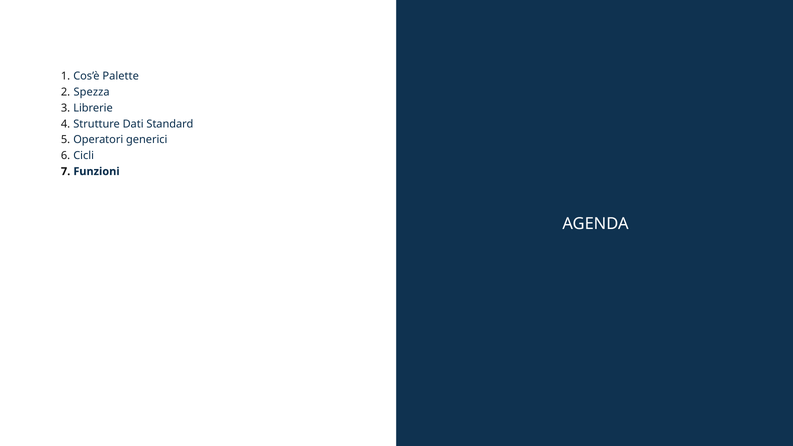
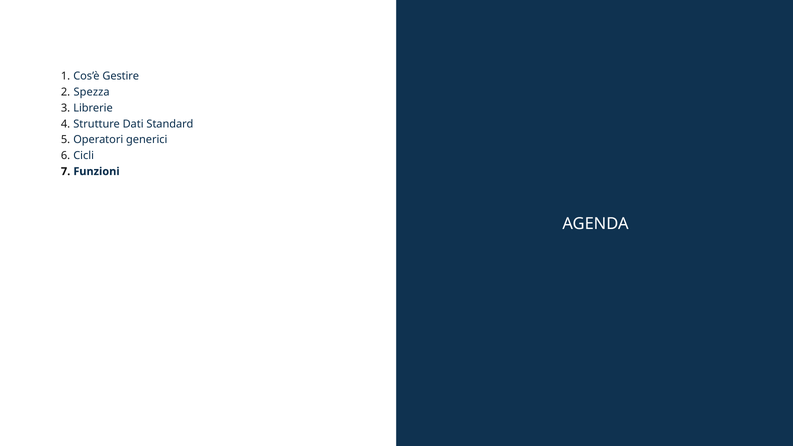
Palette: Palette -> Gestire
